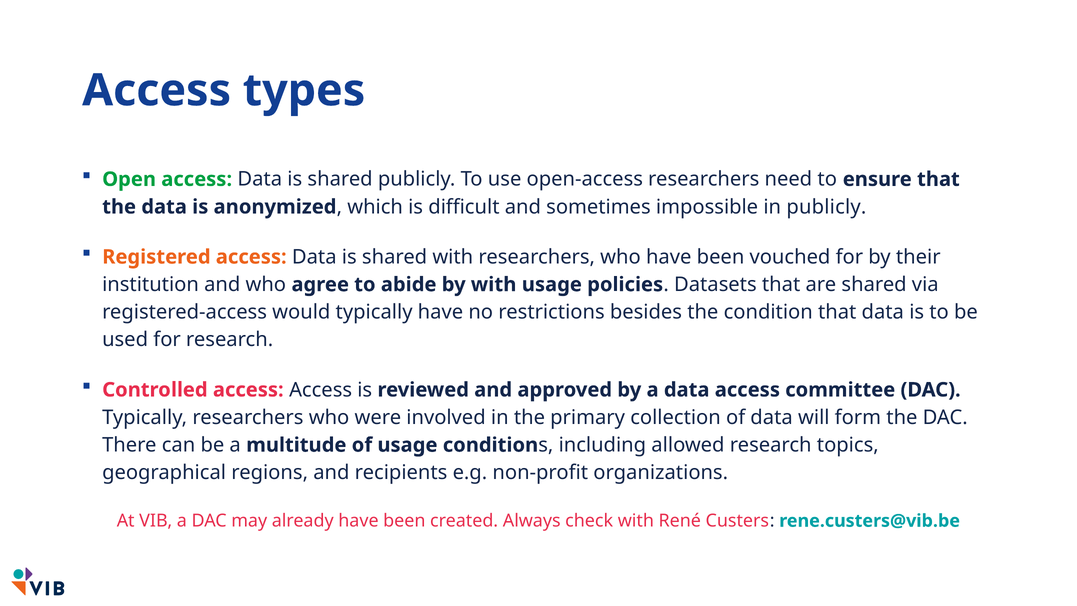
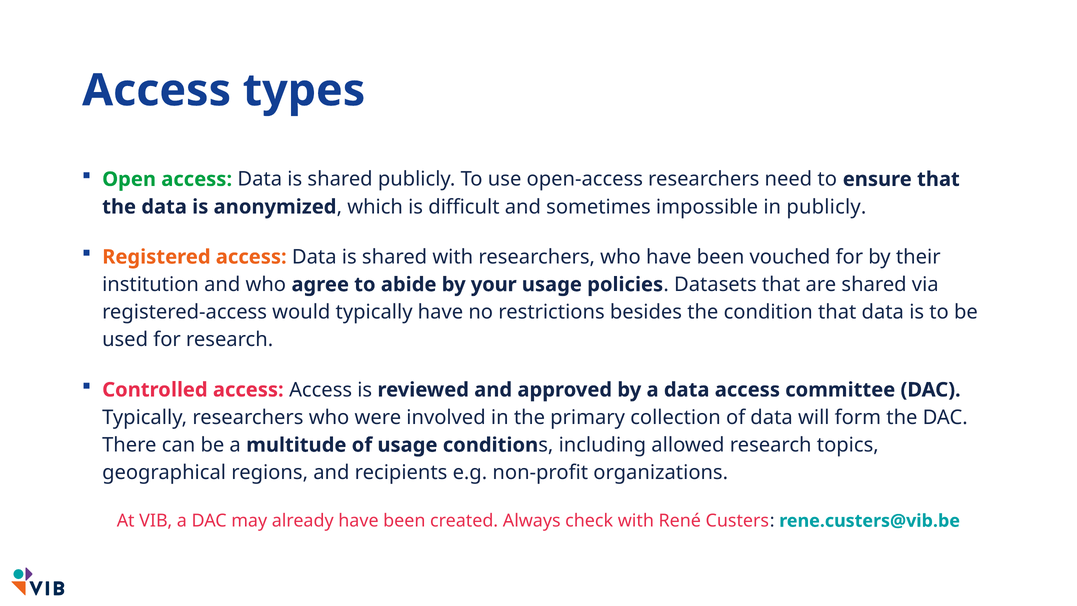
by with: with -> your
